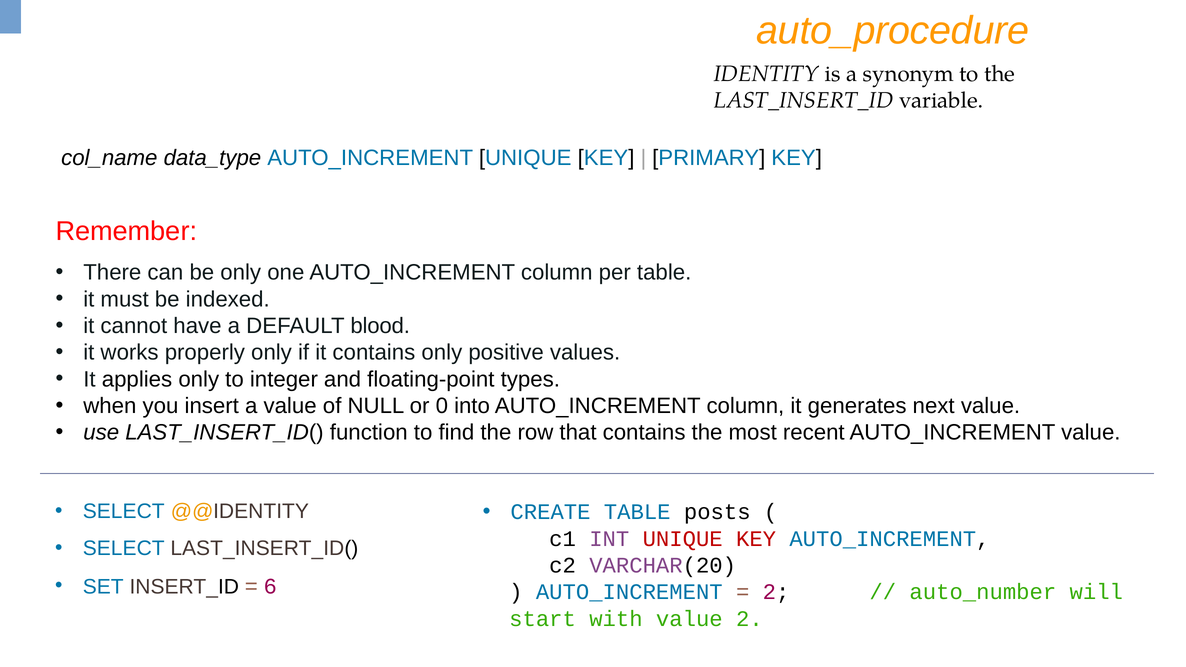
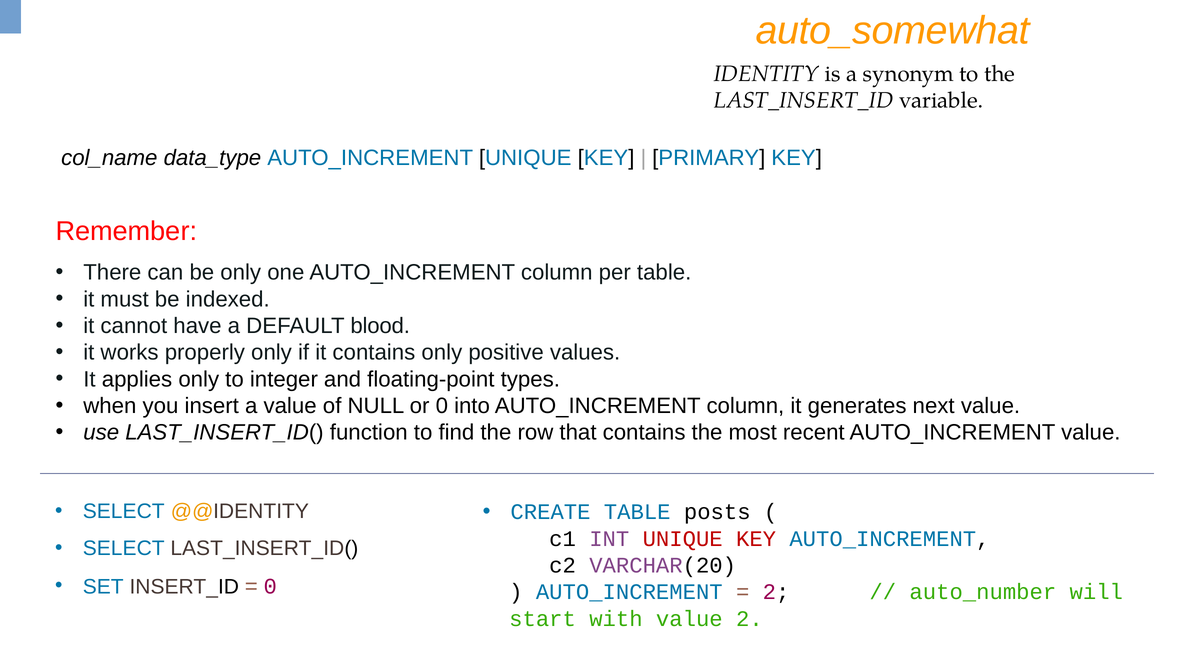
auto_procedure: auto_procedure -> auto_somewhat
6 at (270, 586): 6 -> 0
